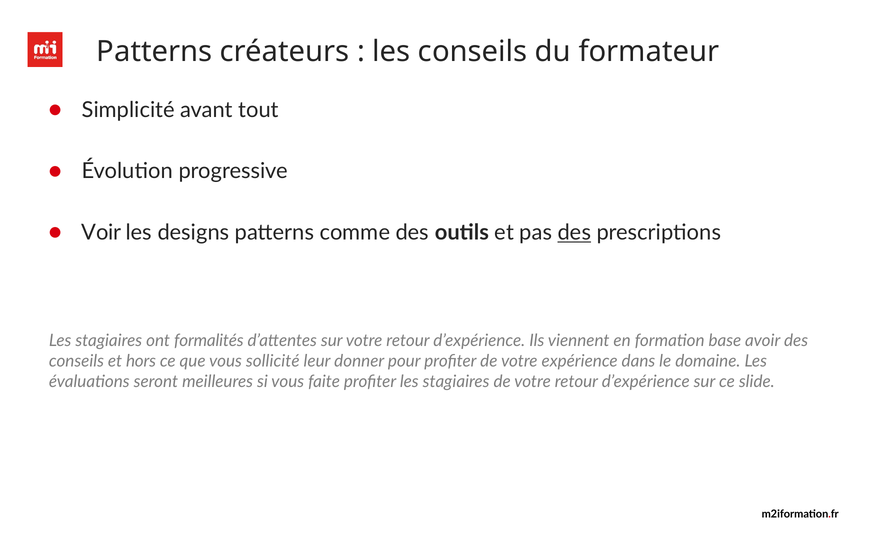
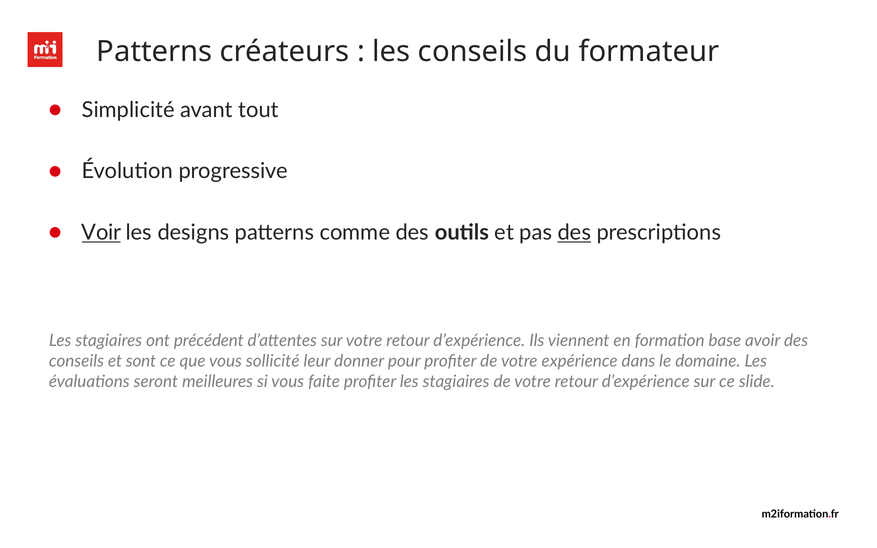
Voir underline: none -> present
formalités: formalités -> précédent
hors: hors -> sont
